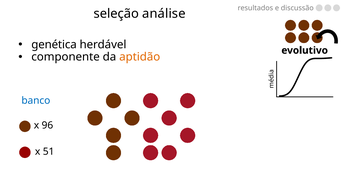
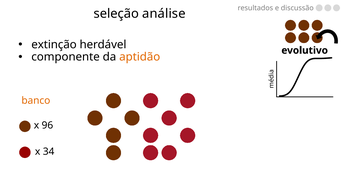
genética: genética -> extinção
banco colour: blue -> orange
51: 51 -> 34
